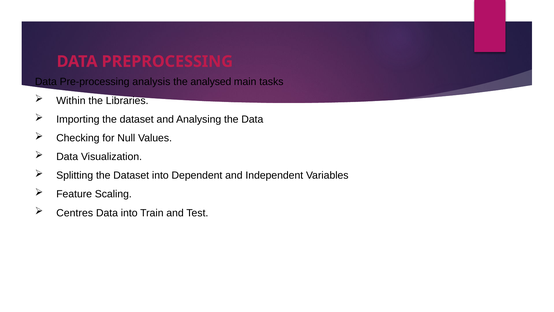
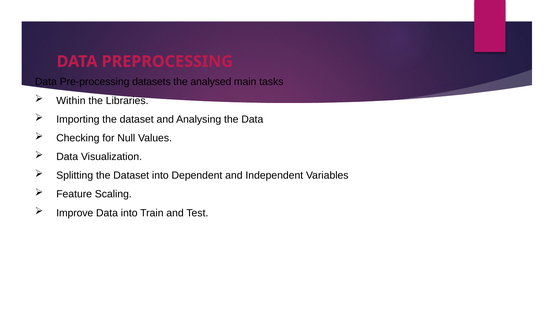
analysis: analysis -> datasets
Centres: Centres -> Improve
